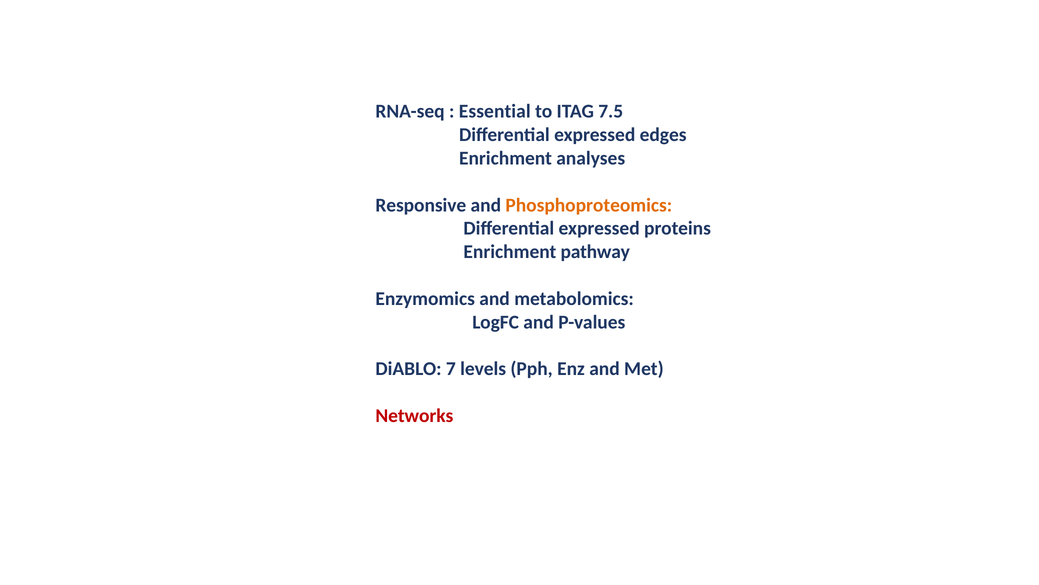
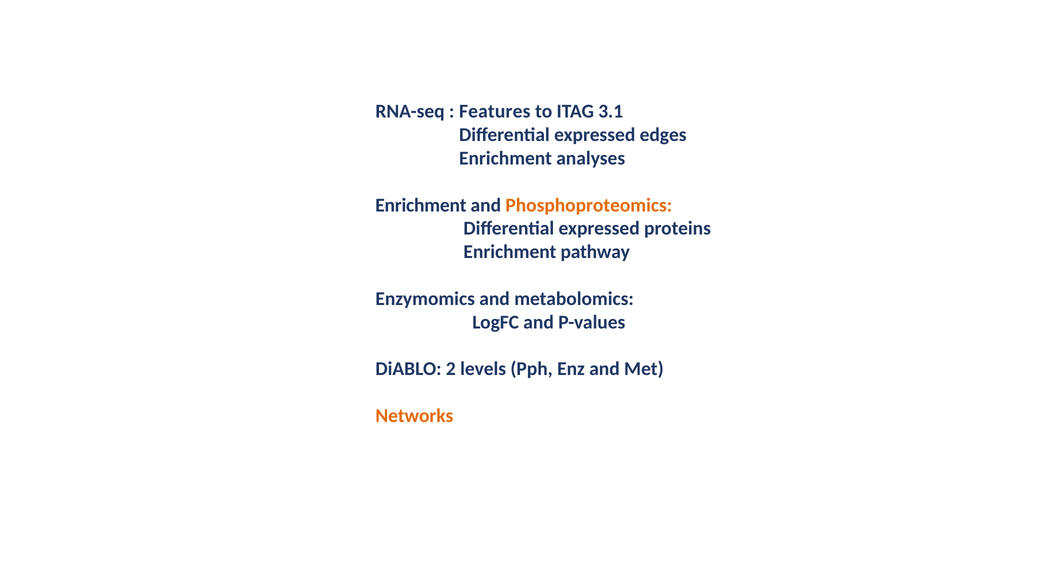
Essential: Essential -> Features
7.5: 7.5 -> 3.1
Responsive at (421, 205): Responsive -> Enrichment
7: 7 -> 2
Networks colour: red -> orange
